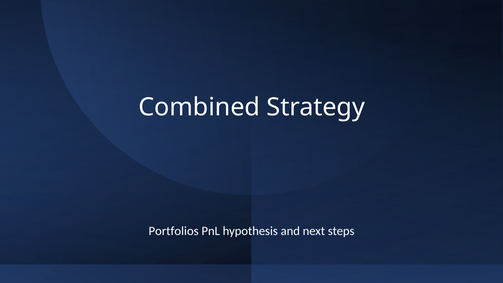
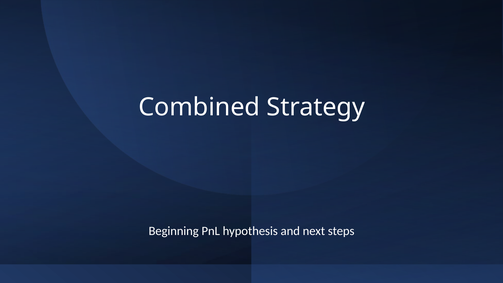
Portfolios: Portfolios -> Beginning
